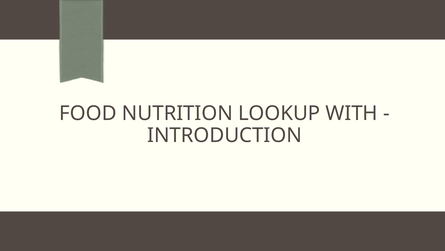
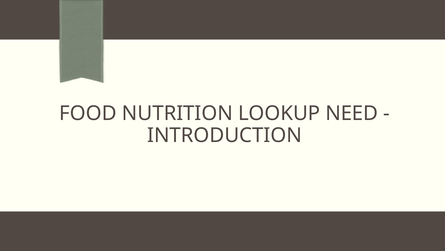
WITH: WITH -> NEED
